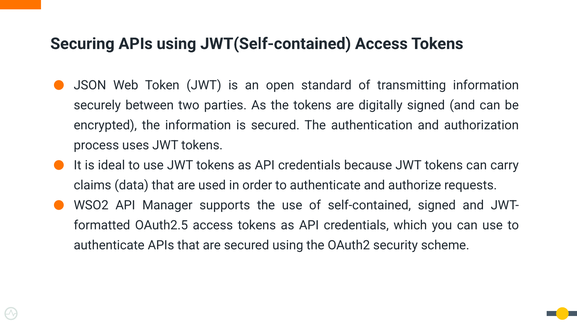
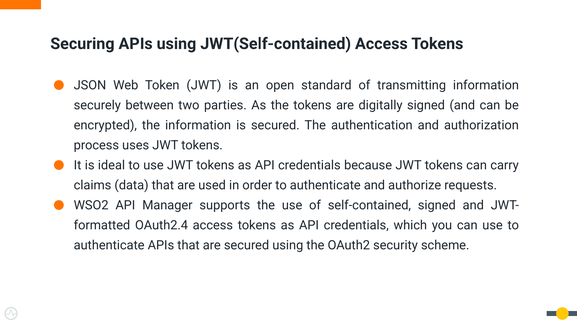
OAuth2.5: OAuth2.5 -> OAuth2.4
